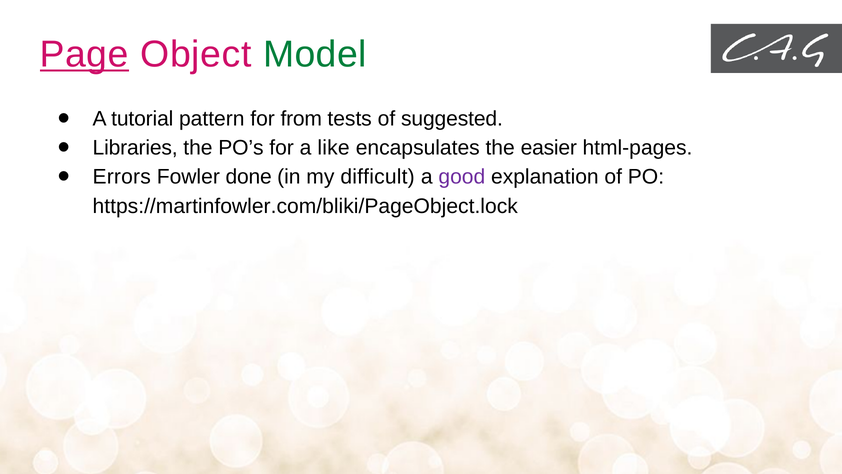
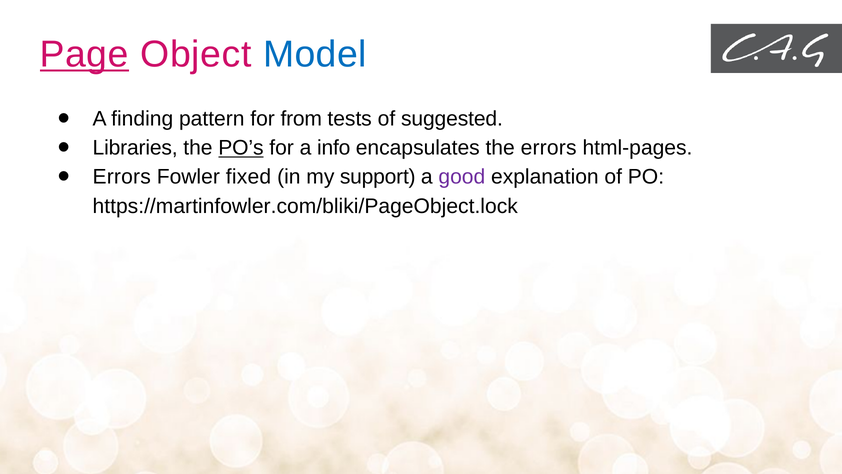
Model colour: green -> blue
tutorial: tutorial -> finding
PO’s underline: none -> present
like: like -> info
the easier: easier -> errors
done: done -> fixed
difficult: difficult -> support
